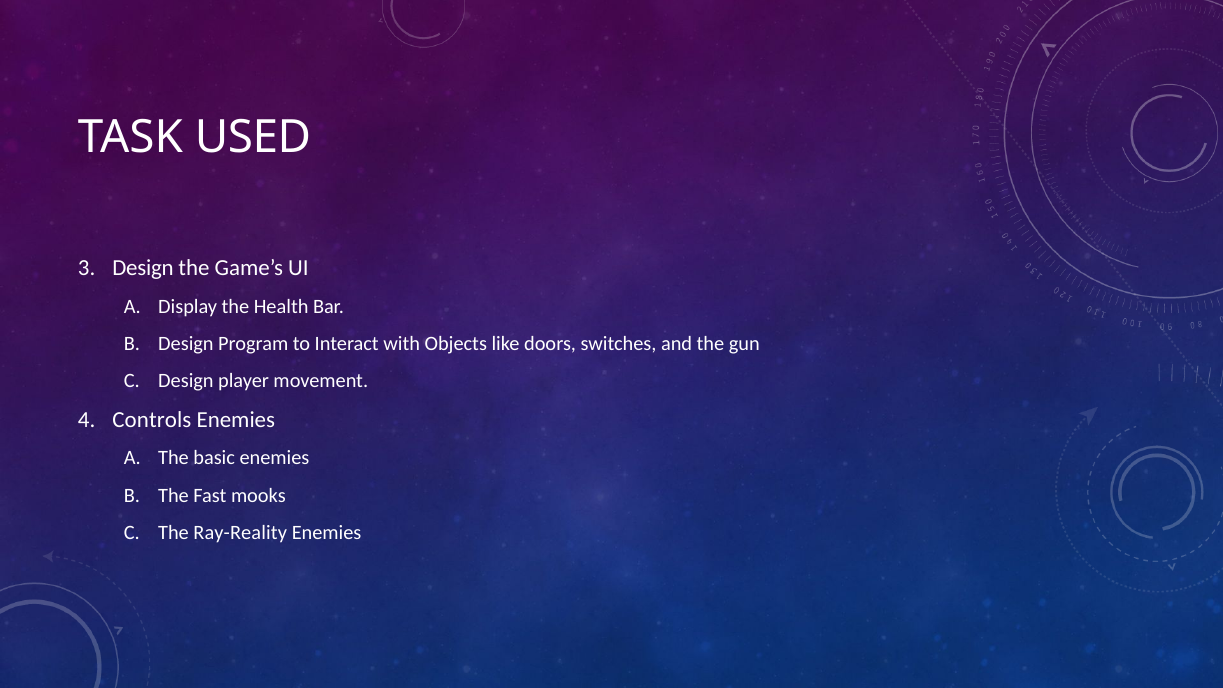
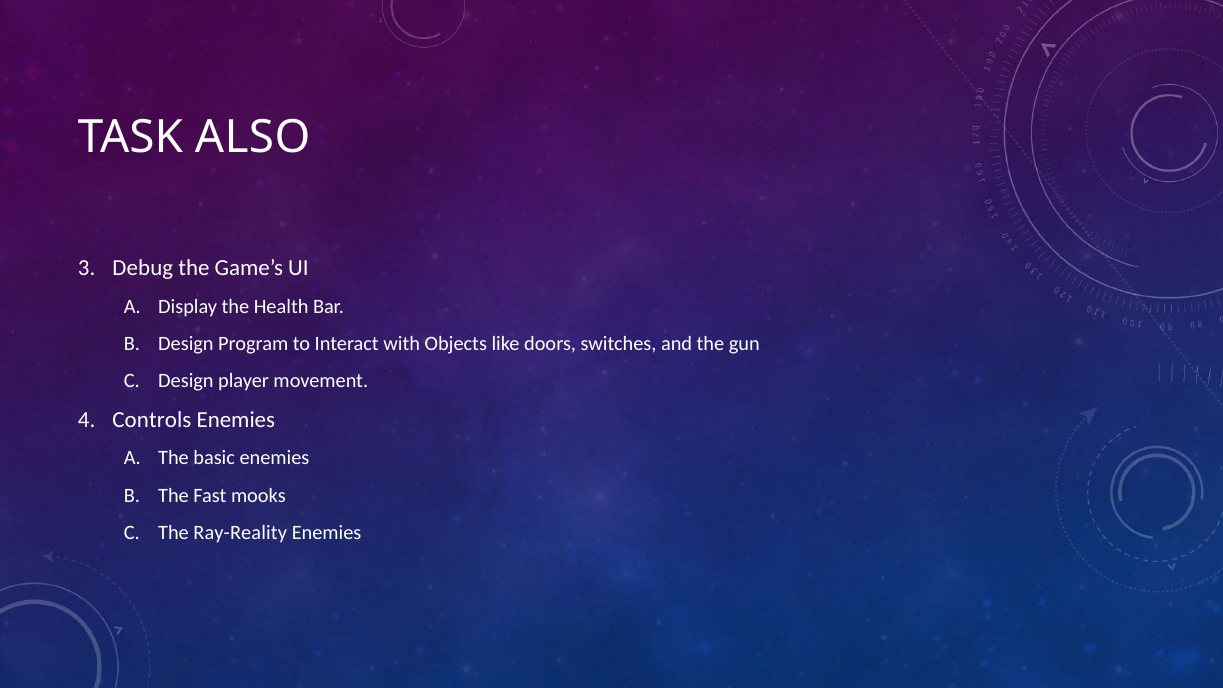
USED: USED -> ALSO
Design at (143, 268): Design -> Debug
